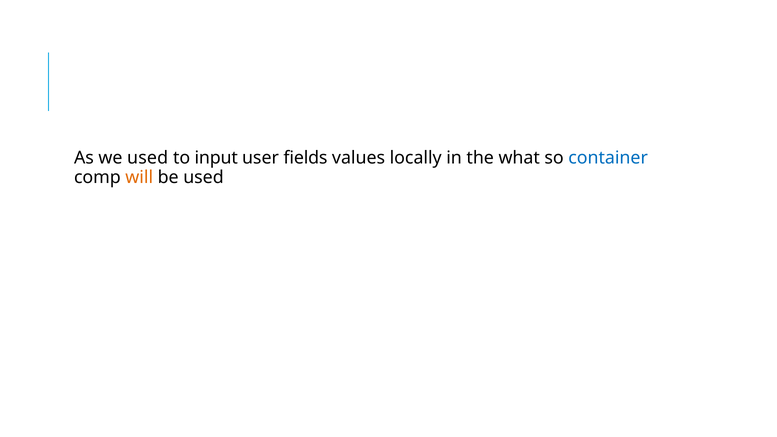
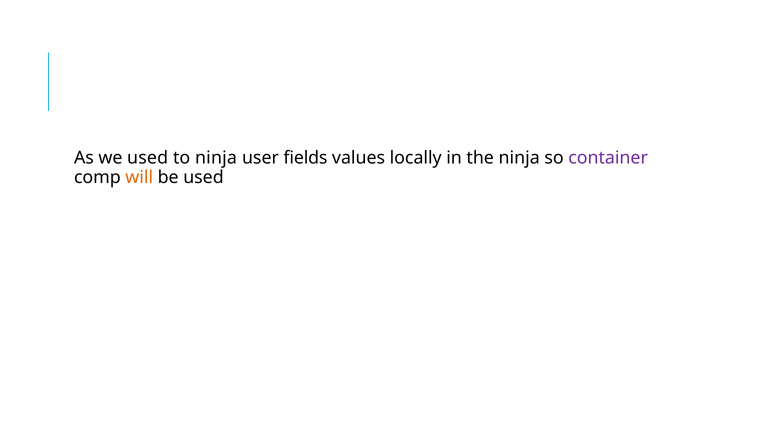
to input: input -> ninja
the what: what -> ninja
container colour: blue -> purple
